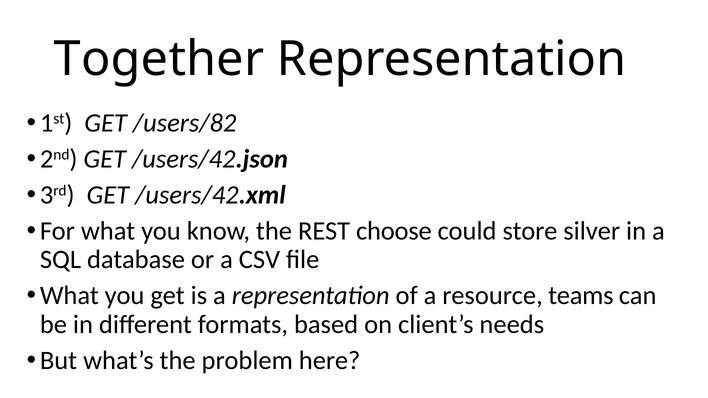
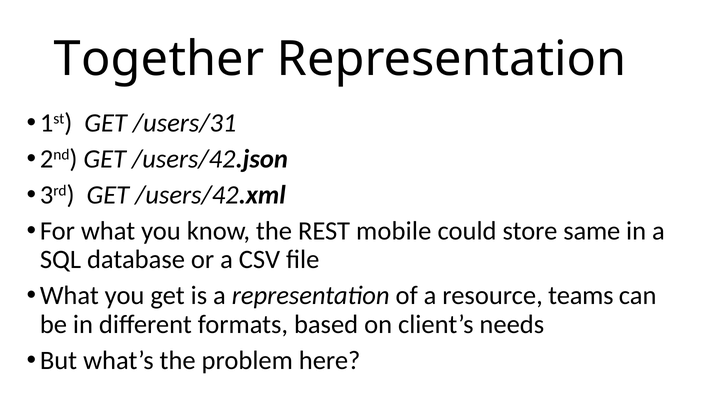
/users/82: /users/82 -> /users/31
choose: choose -> mobile
silver: silver -> same
